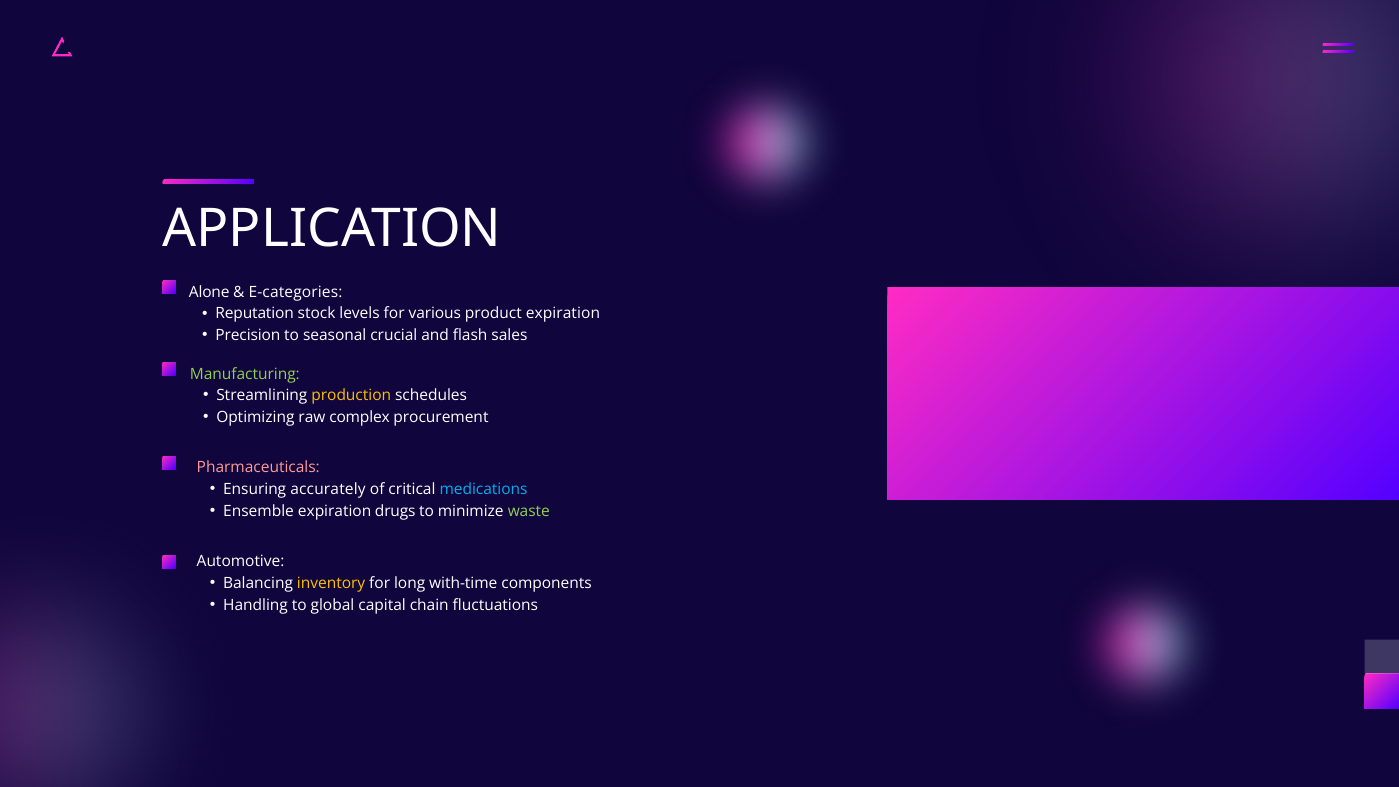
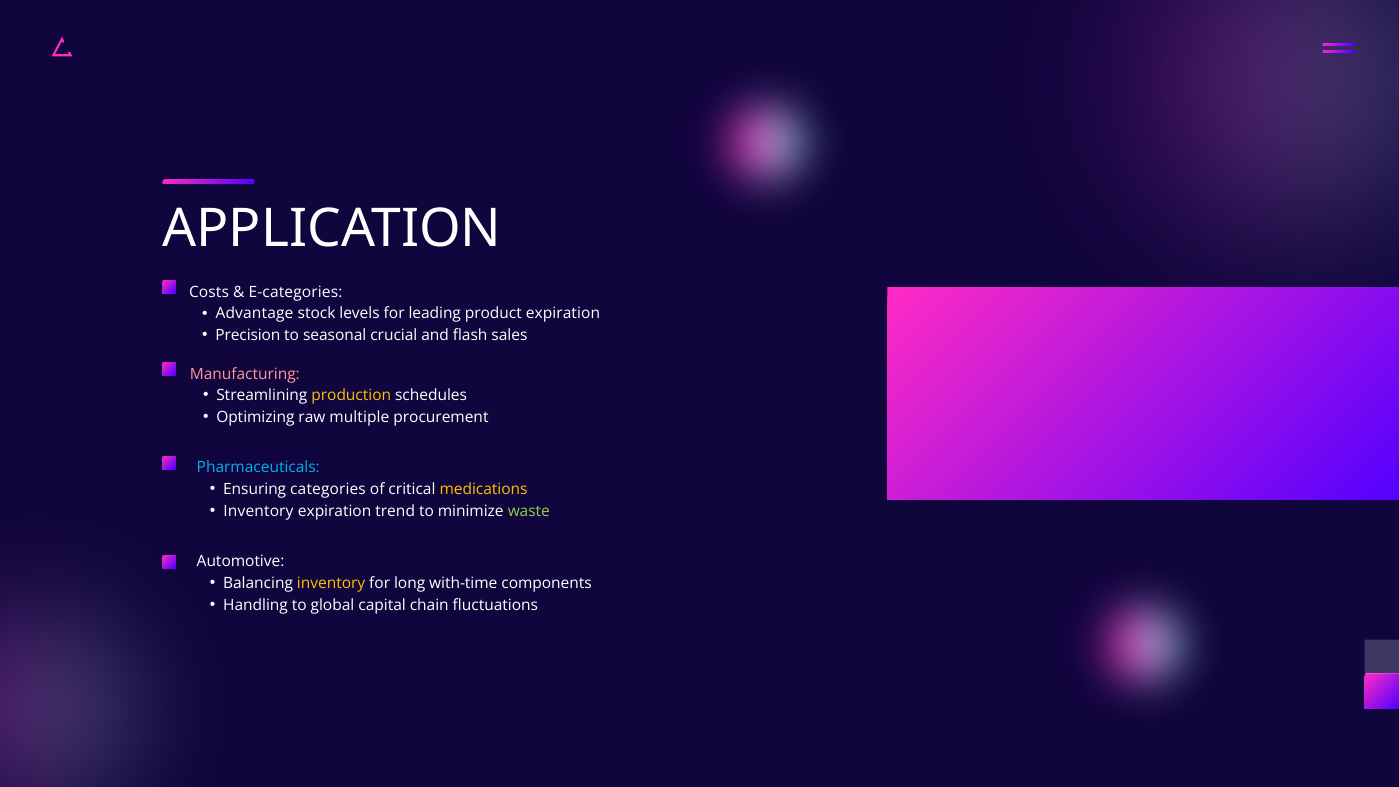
Alone: Alone -> Costs
Reputation: Reputation -> Advantage
various: various -> leading
Manufacturing colour: light green -> pink
complex: complex -> multiple
Pharmaceuticals colour: pink -> light blue
accurately: accurately -> categories
medications colour: light blue -> yellow
Ensemble at (259, 511): Ensemble -> Inventory
drugs: drugs -> trend
